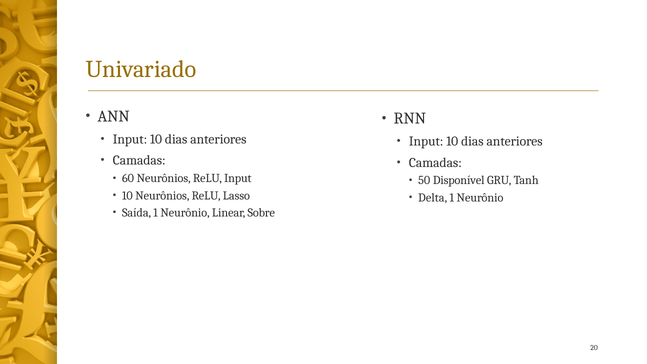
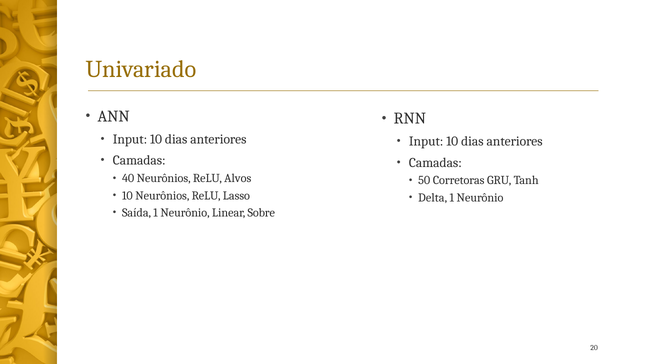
60: 60 -> 40
ReLU Input: Input -> Alvos
Disponível: Disponível -> Corretoras
